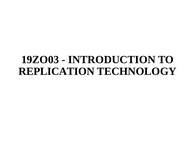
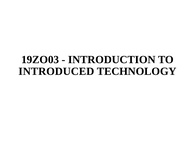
REPLICATION: REPLICATION -> INTRODUCED
